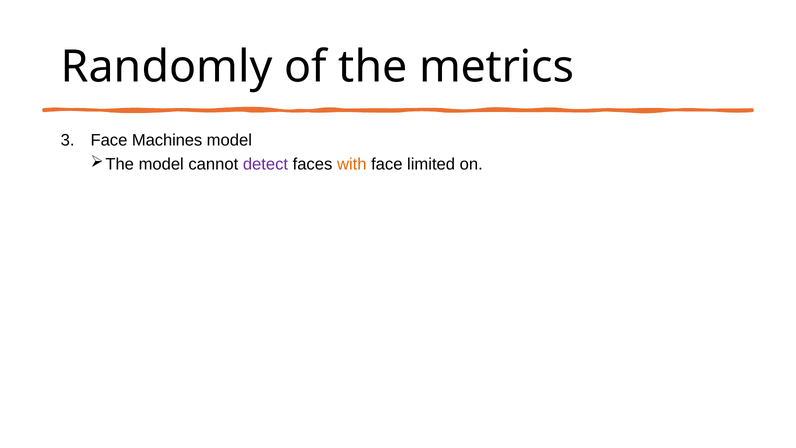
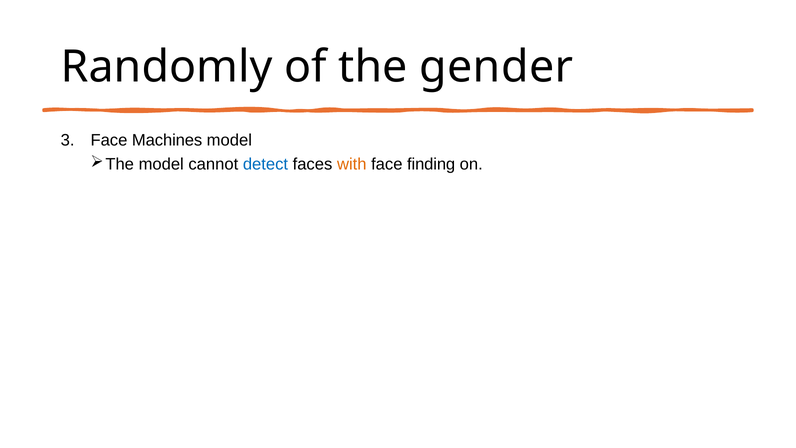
metrics: metrics -> gender
detect colour: purple -> blue
limited: limited -> finding
